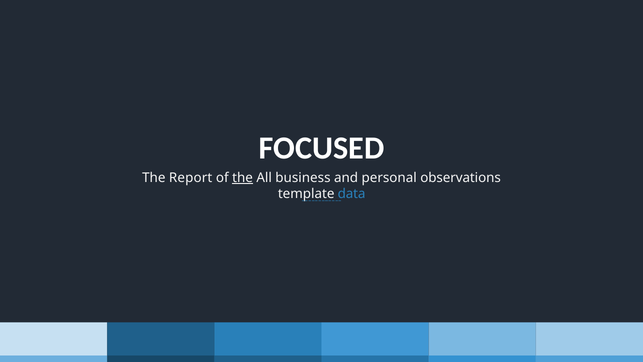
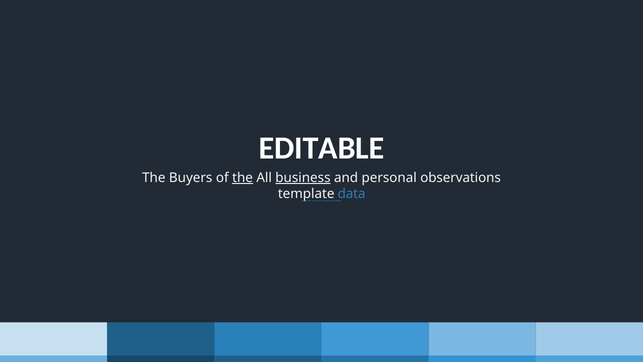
FOCUSED: FOCUSED -> EDITABLE
Report: Report -> Buyers
business underline: none -> present
